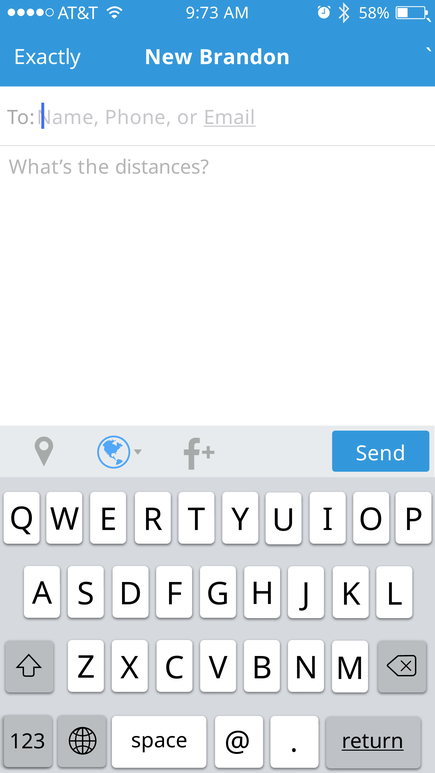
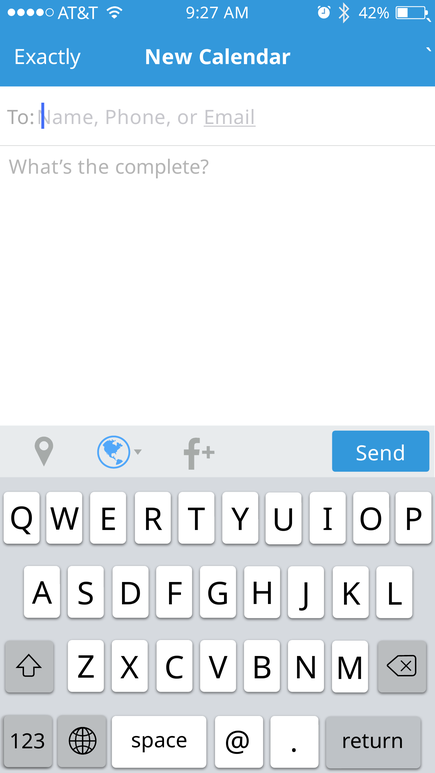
9:73: 9:73 -> 9:27
58%: 58% -> 42%
Brandon: Brandon -> Calendar
distances: distances -> complete
return underline: present -> none
